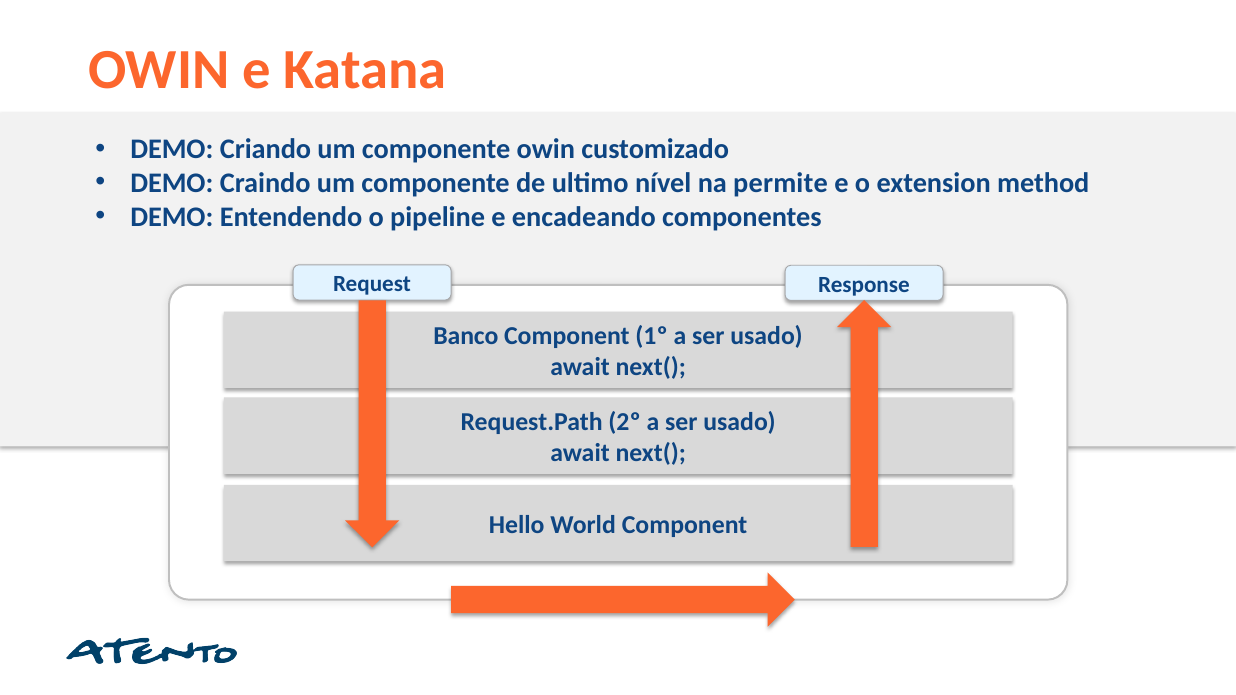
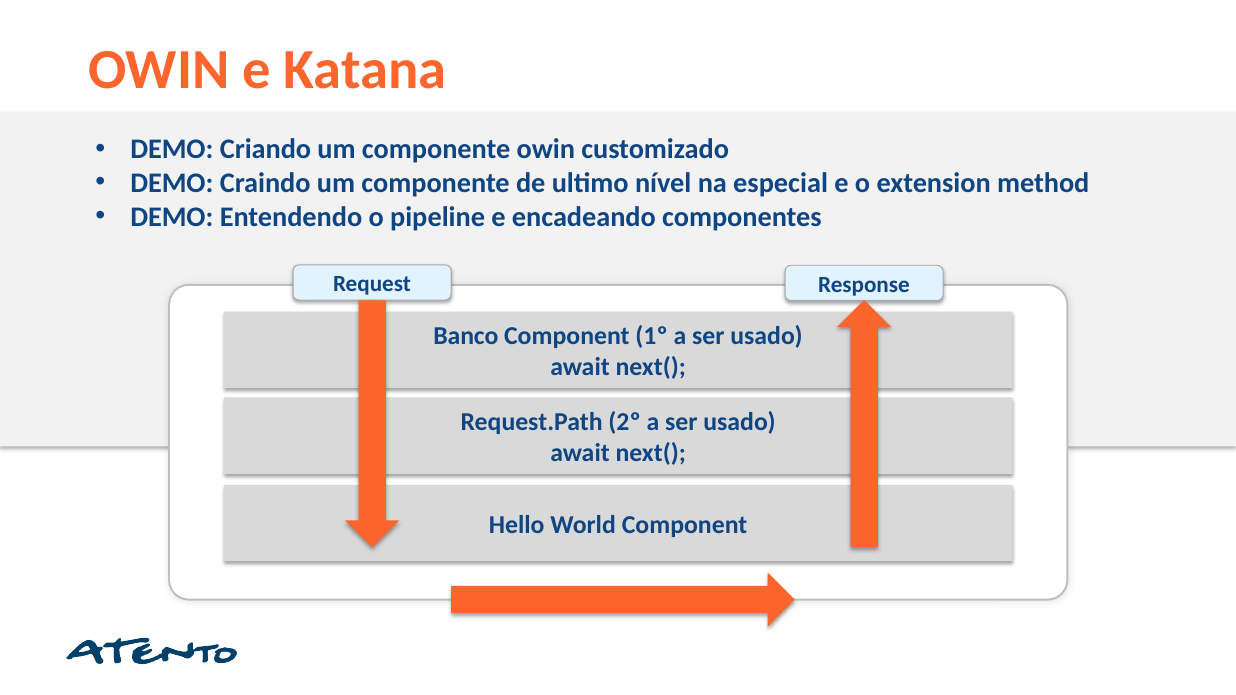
permite: permite -> especial
